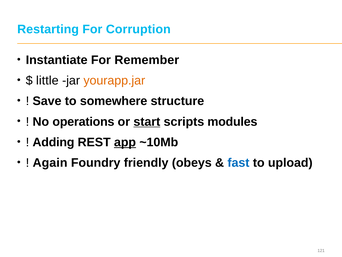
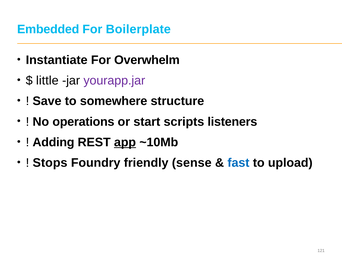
Restarting: Restarting -> Embedded
Corruption: Corruption -> Boilerplate
Remember: Remember -> Overwhelm
yourapp.jar colour: orange -> purple
start underline: present -> none
modules: modules -> listeners
Again: Again -> Stops
obeys: obeys -> sense
